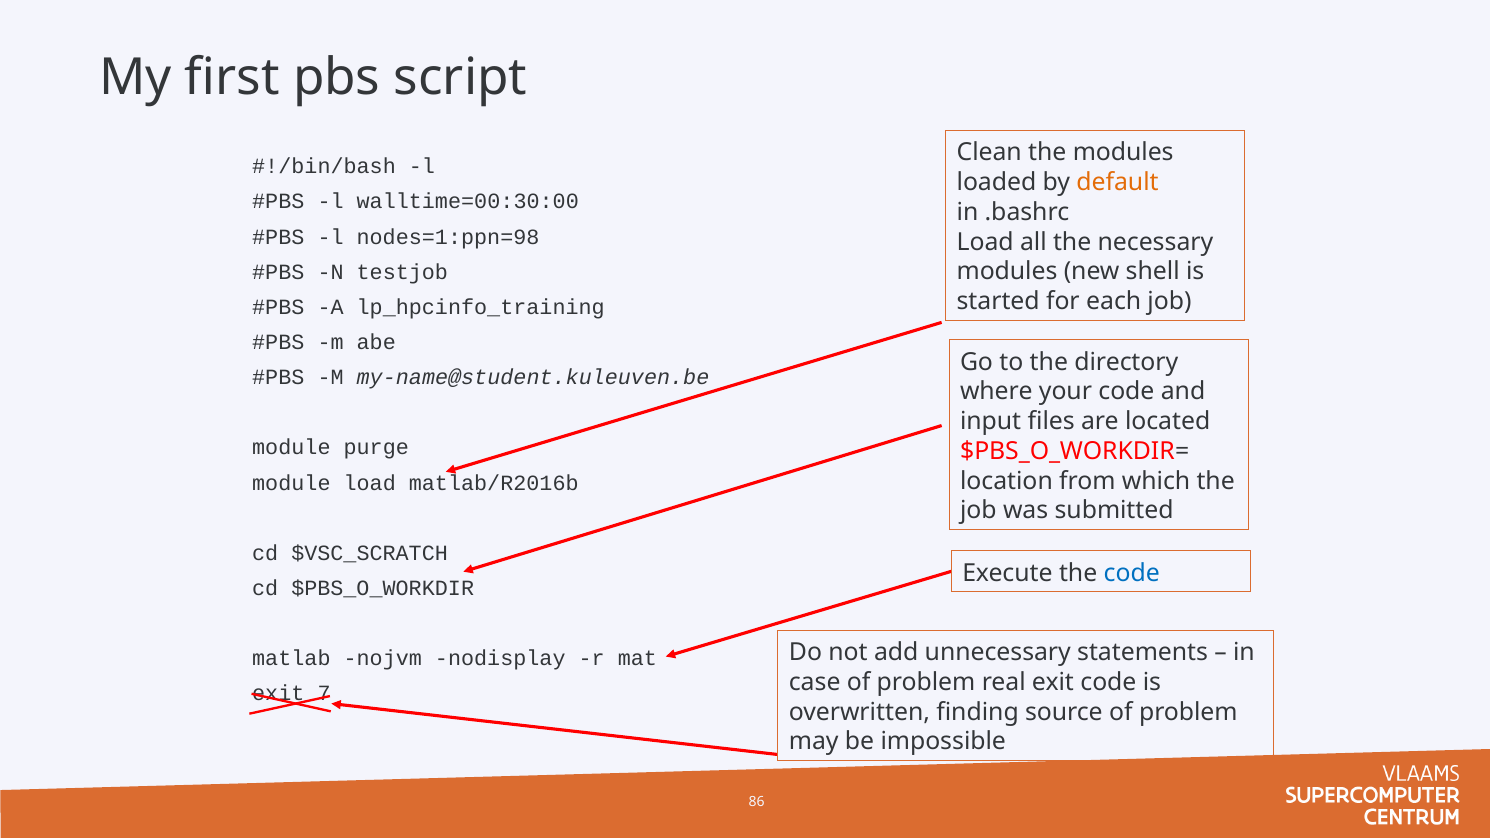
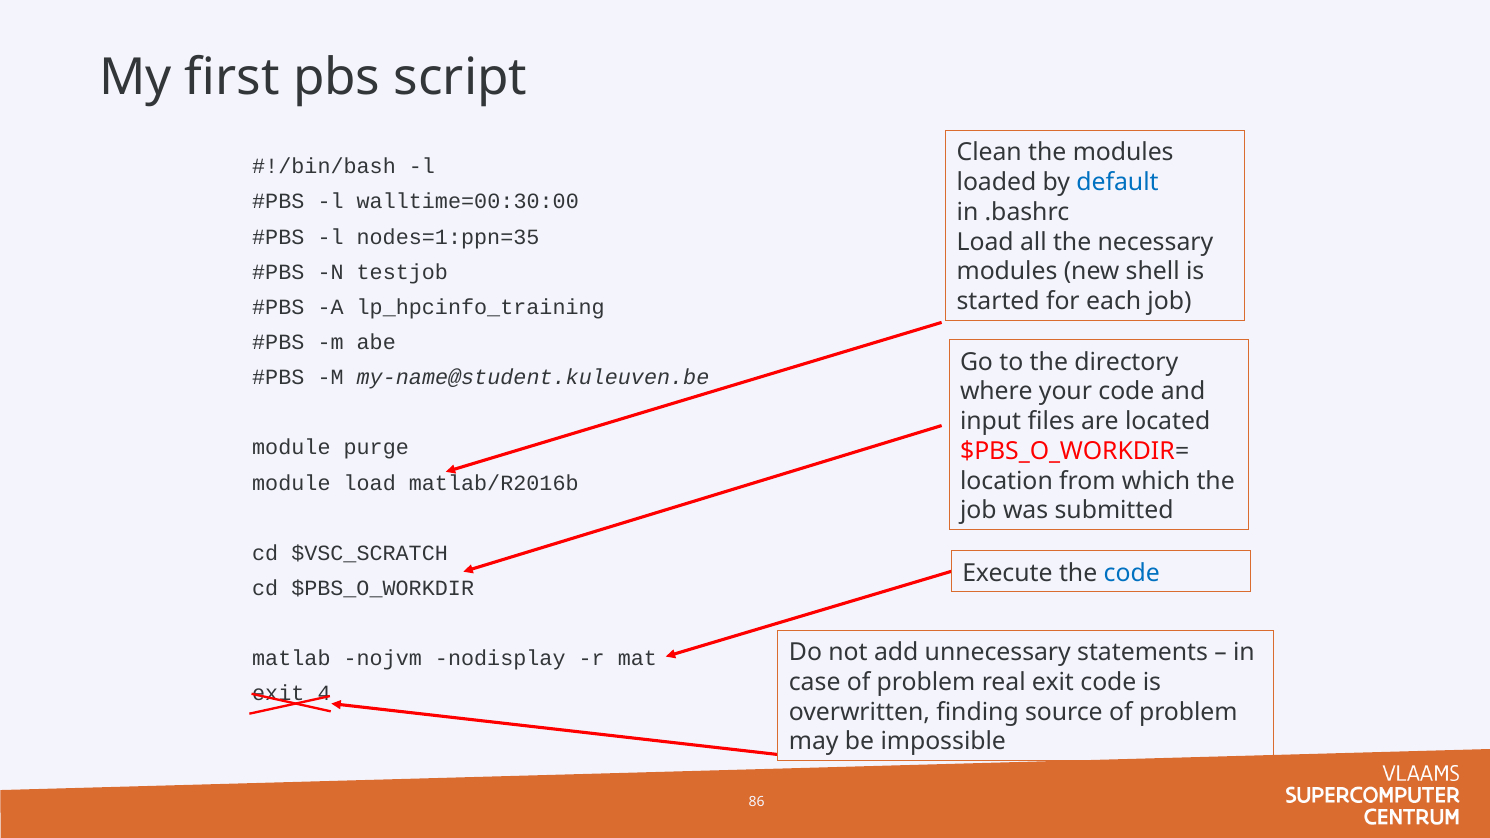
default colour: orange -> blue
nodes=1:ppn=98: nodes=1:ppn=98 -> nodes=1:ppn=35
7: 7 -> 4
